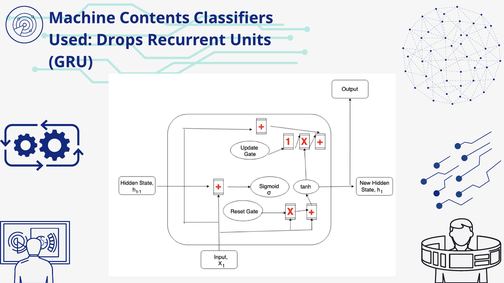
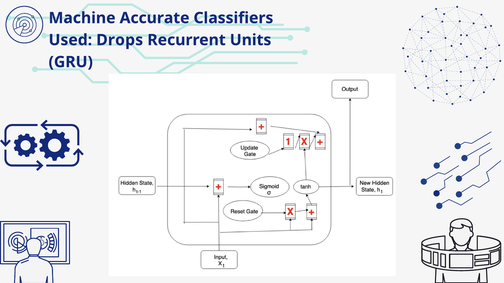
Contents: Contents -> Accurate
